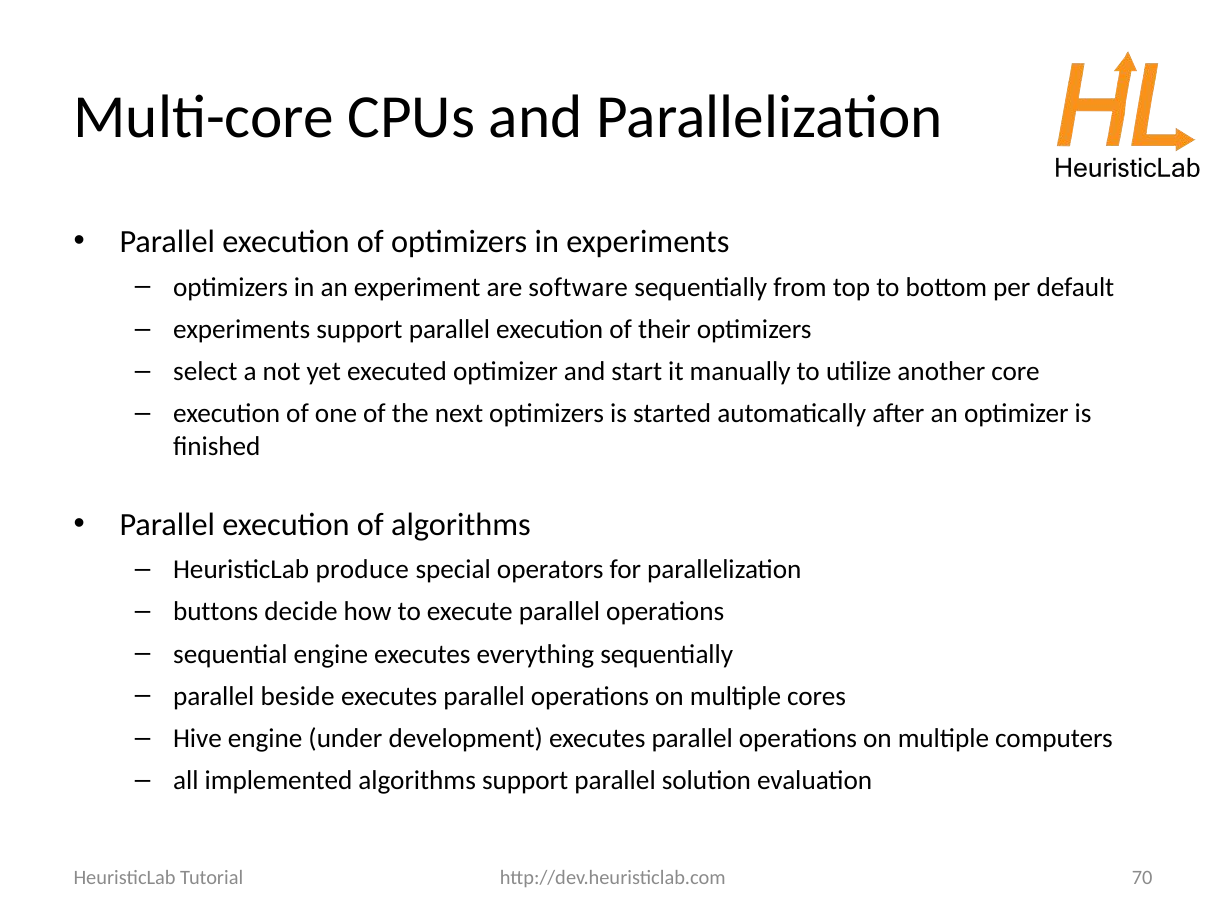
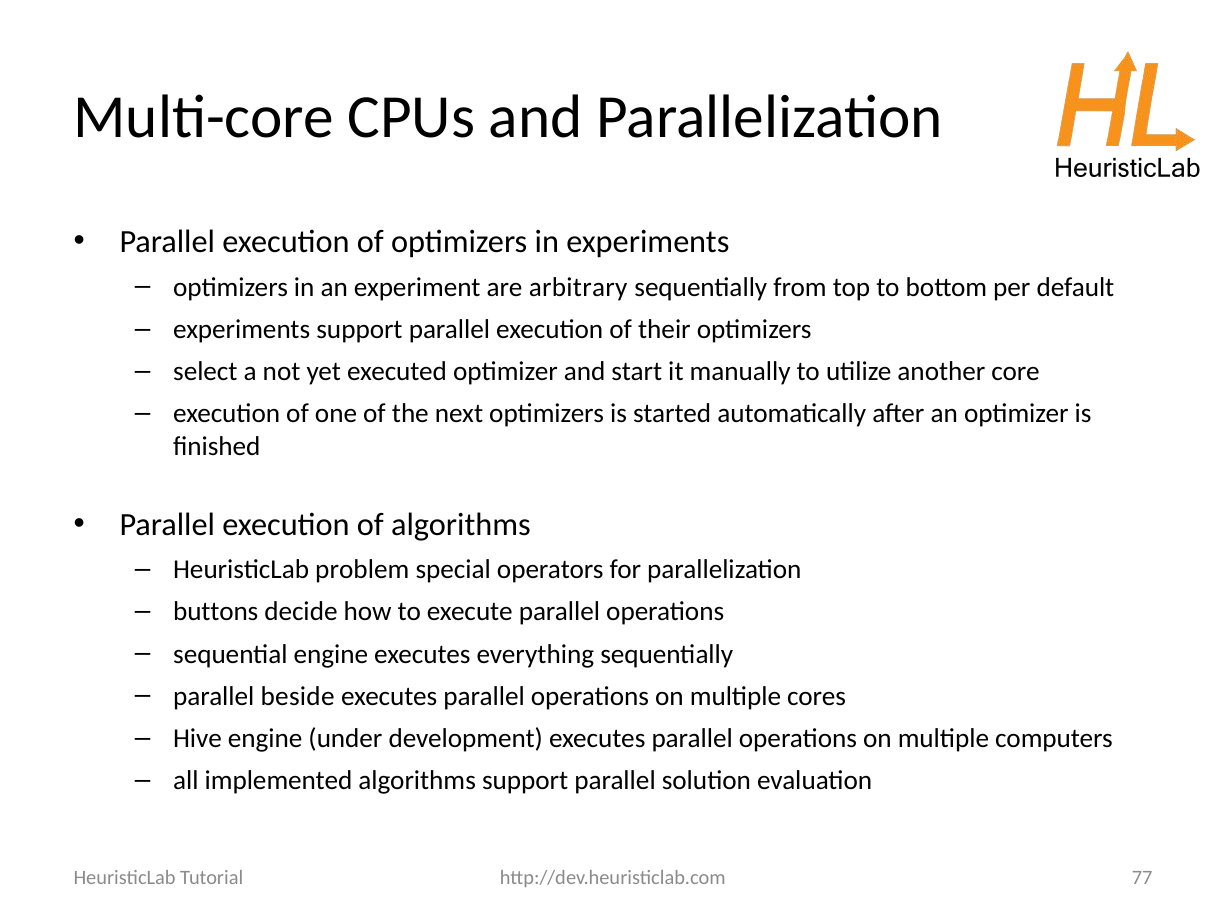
software: software -> arbitrary
produce: produce -> problem
70: 70 -> 77
